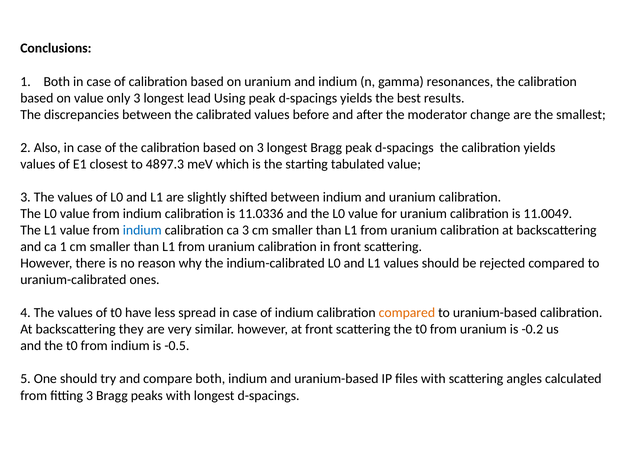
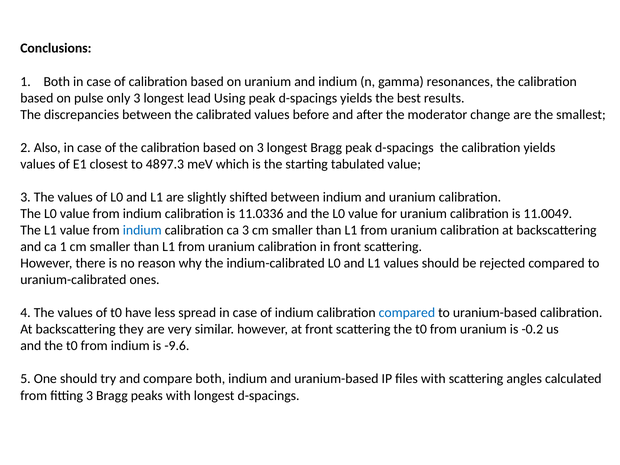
on value: value -> pulse
compared at (407, 313) colour: orange -> blue
-0.5: -0.5 -> -9.6
